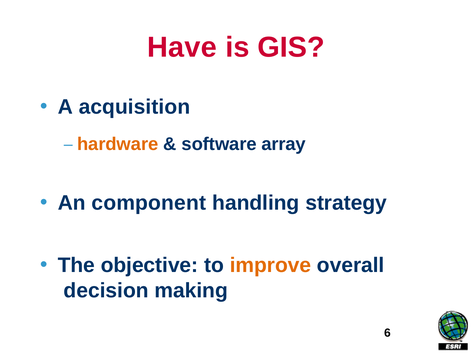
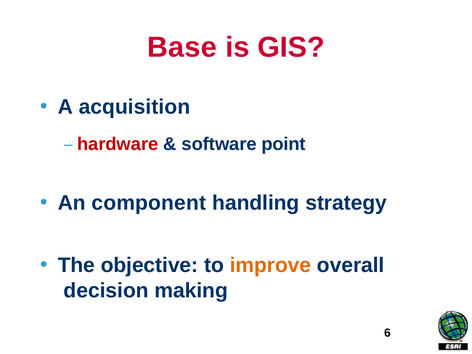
Have: Have -> Base
hardware colour: orange -> red
array: array -> point
